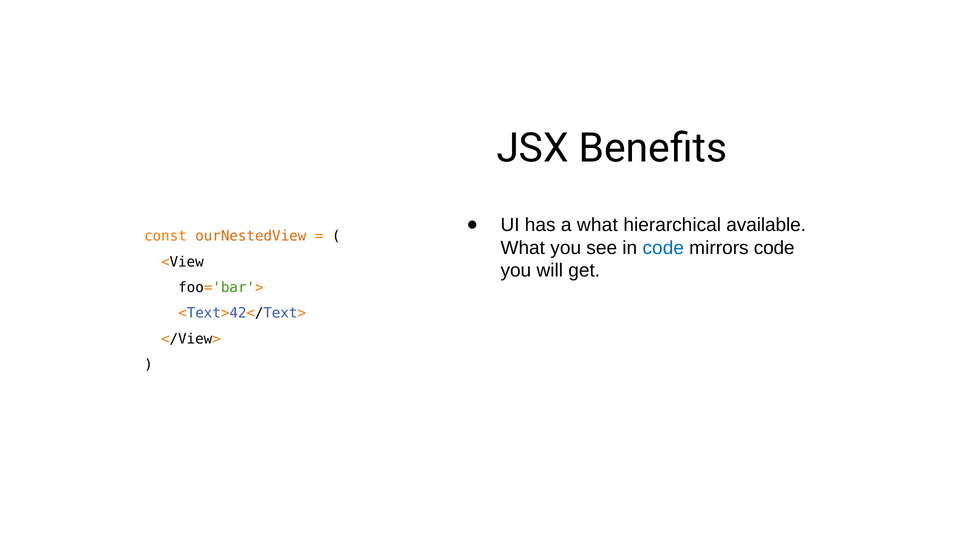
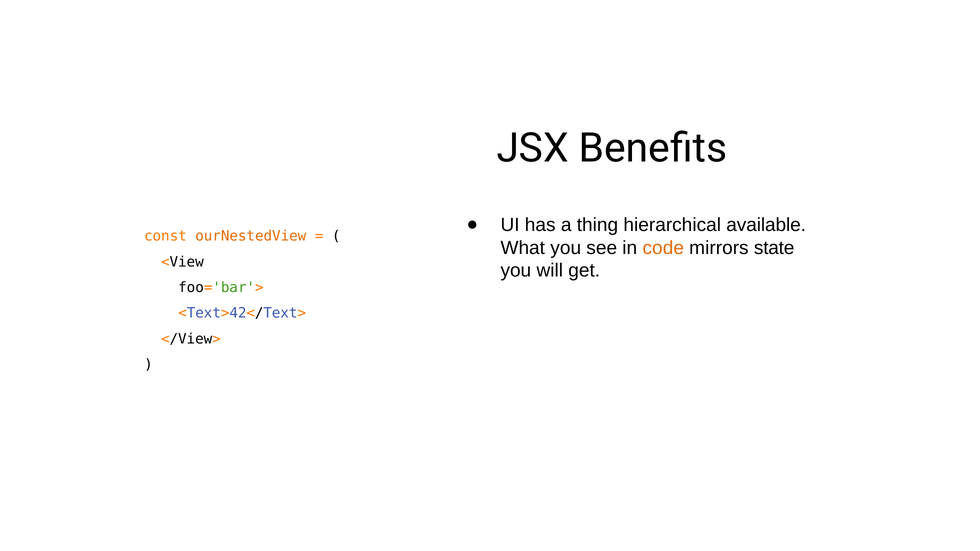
a what: what -> thing
code at (663, 248) colour: blue -> orange
mirrors code: code -> state
